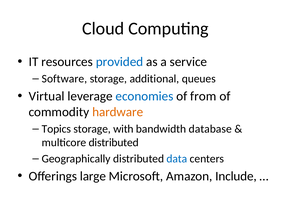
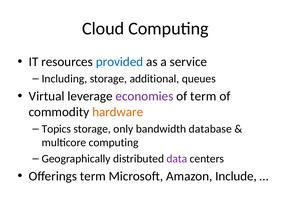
Software: Software -> Including
economies colour: blue -> purple
of from: from -> term
with: with -> only
multicore distributed: distributed -> computing
data colour: blue -> purple
Offerings large: large -> term
